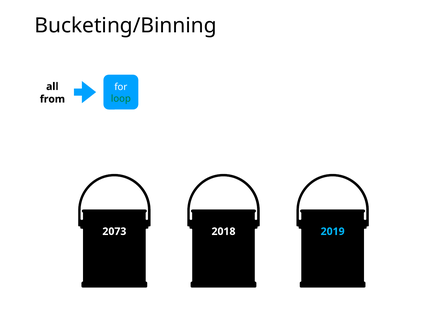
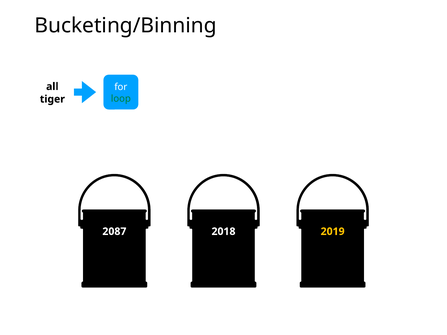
from: from -> tiger
2073: 2073 -> 2087
2019 colour: light blue -> yellow
